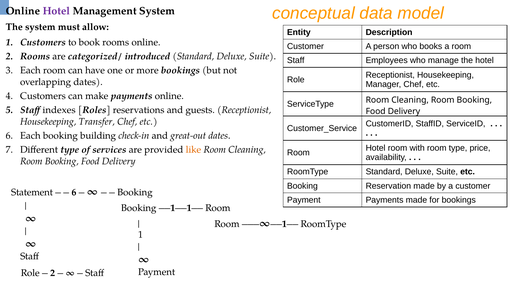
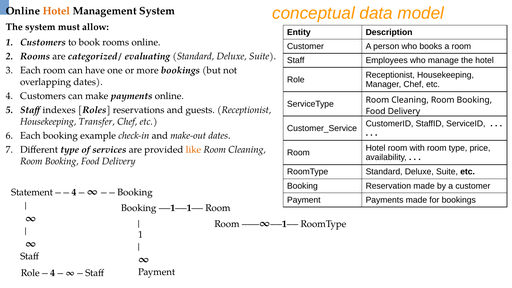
Hotel at (56, 11) colour: purple -> orange
introduced: introduced -> evaluating
building: building -> example
great-out: great-out -> make-out
6 at (74, 192): 6 -> 4
2 at (53, 273): 2 -> 4
